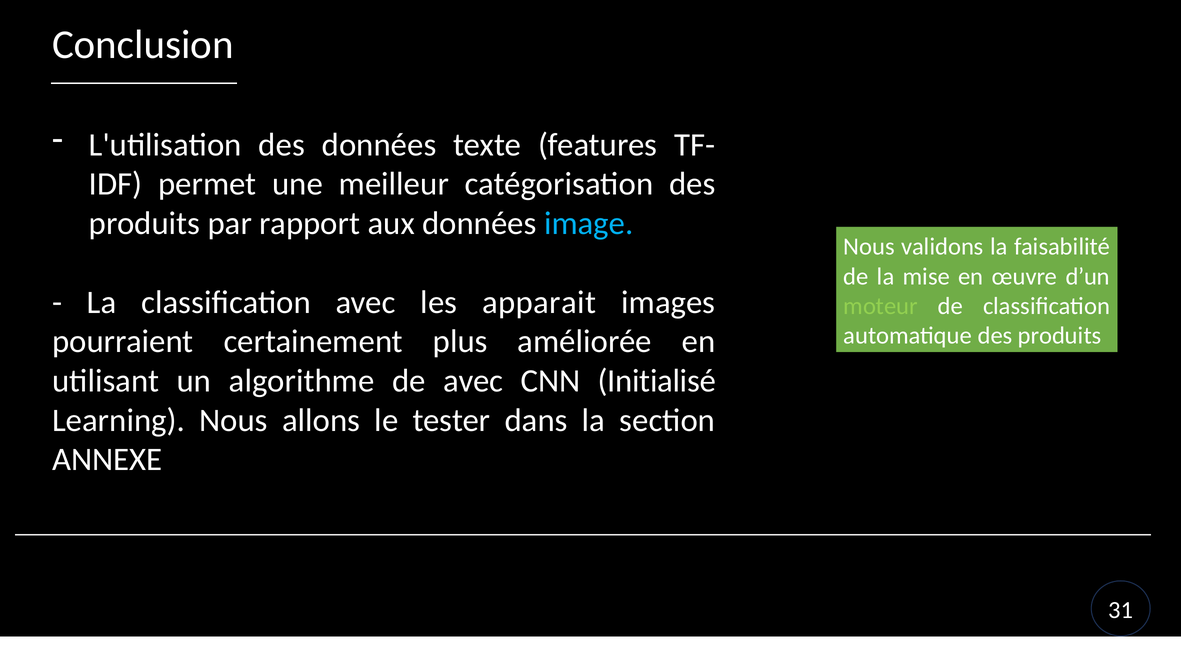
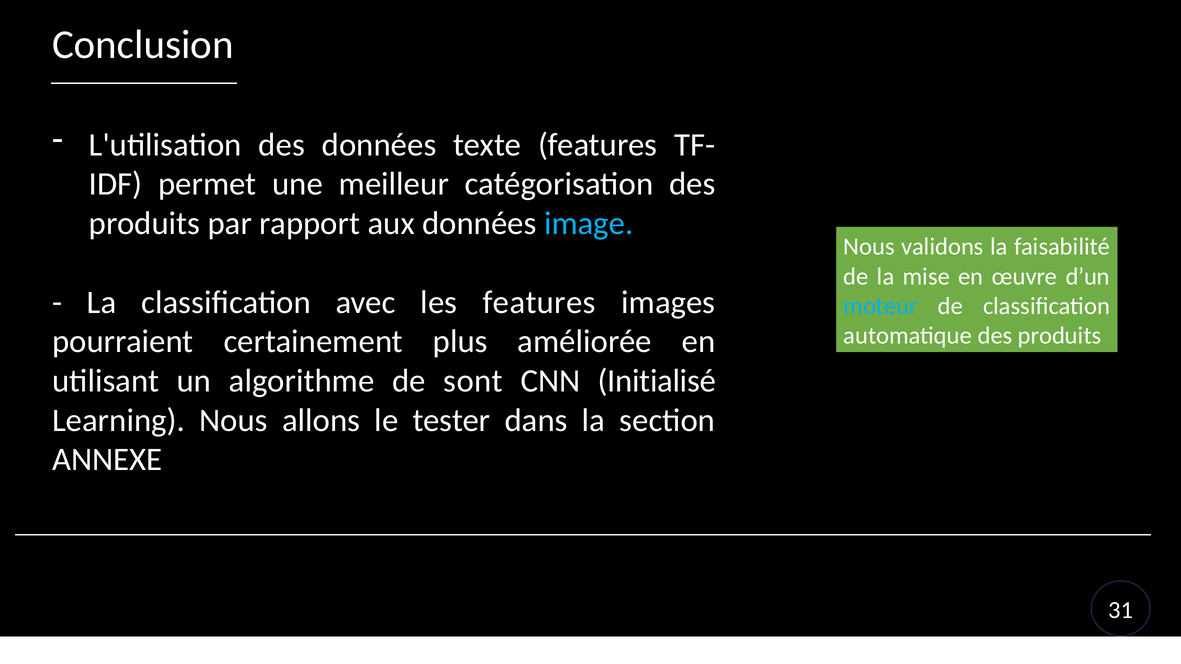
les apparait: apparait -> features
moteur colour: light green -> light blue
de avec: avec -> sont
